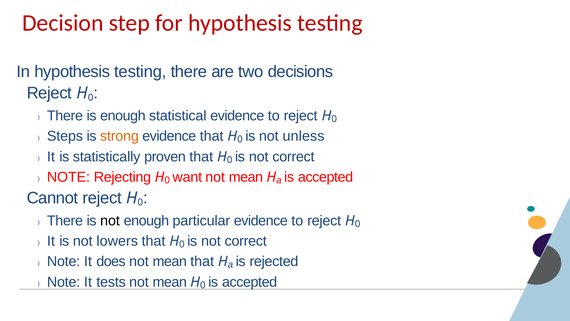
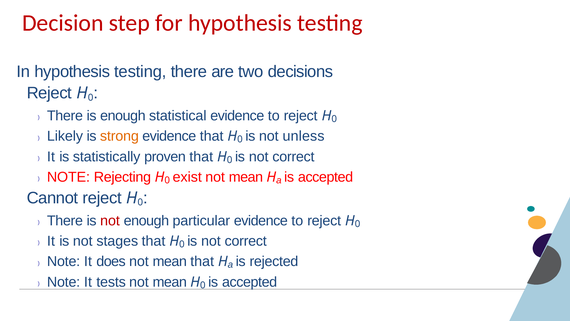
Steps: Steps -> Likely
want: want -> exist
not at (110, 220) colour: black -> red
lowers: lowers -> stages
